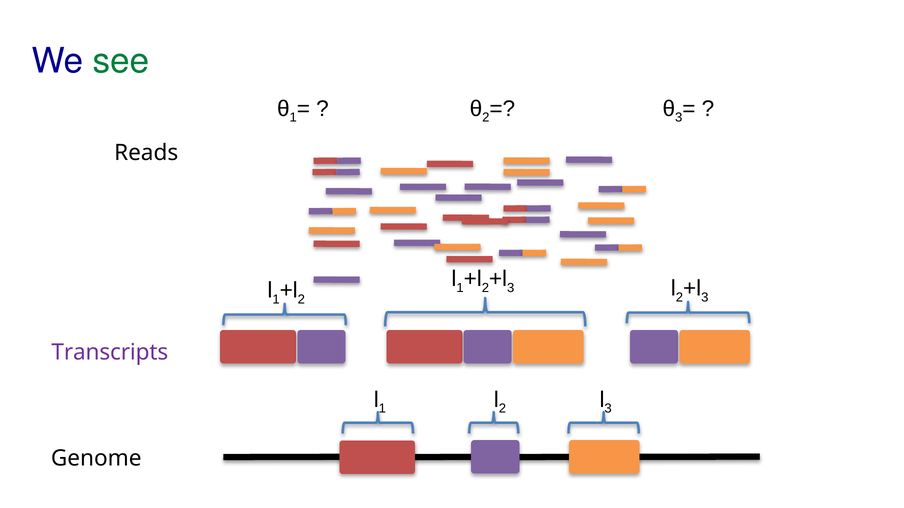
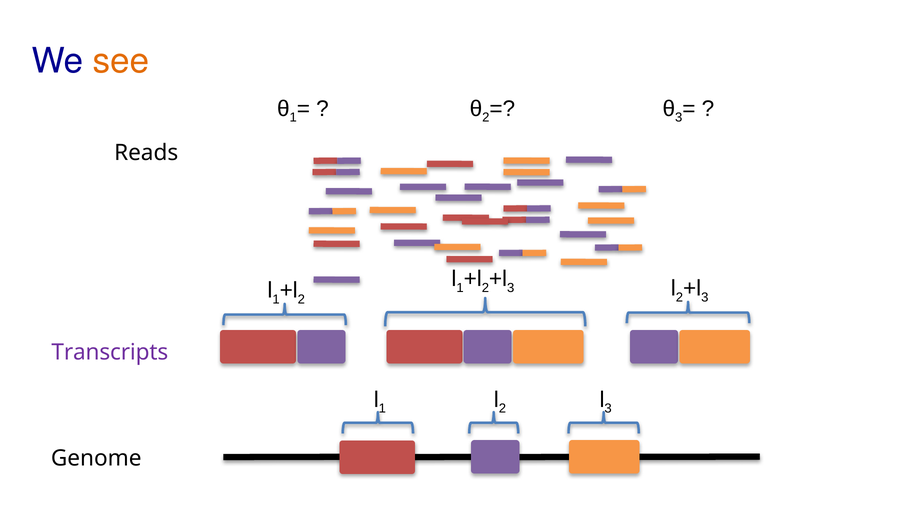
see colour: green -> orange
